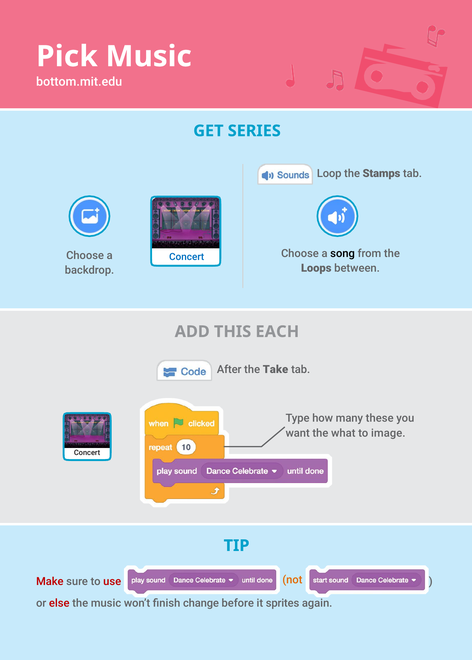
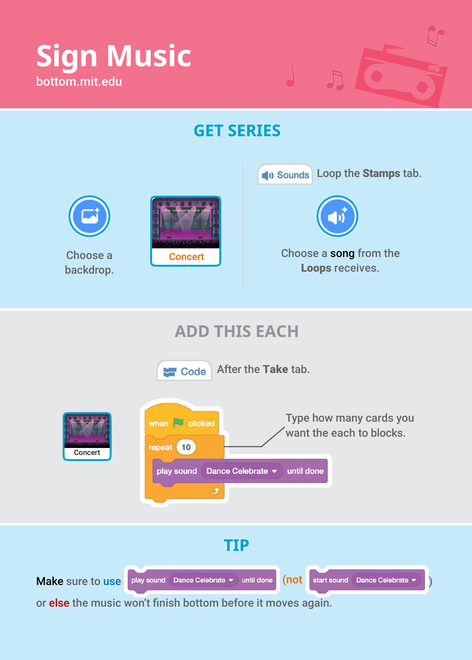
Pick: Pick -> Sign
Concert at (187, 257) colour: blue -> orange
between: between -> receives
these: these -> cards
the what: what -> each
image: image -> blocks
Make colour: red -> black
use colour: red -> blue
change: change -> bottom
sprites: sprites -> moves
